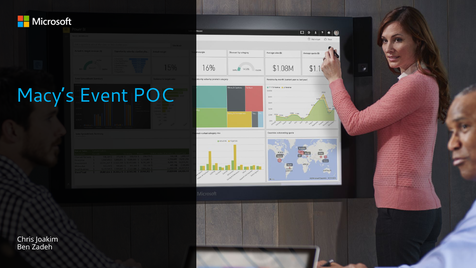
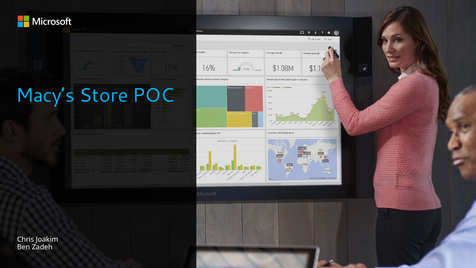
Event: Event -> Store
